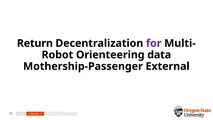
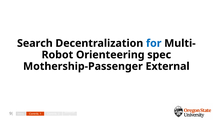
Return: Return -> Search
for colour: purple -> blue
data: data -> spec
